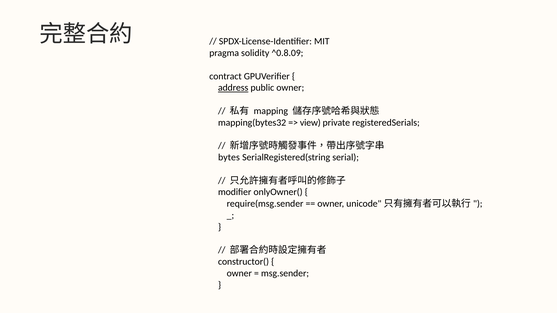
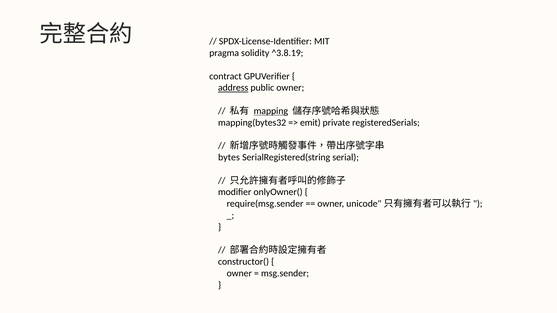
^0.8.09: ^0.8.09 -> ^3.8.19
mapping underline: none -> present
view: view -> emit
